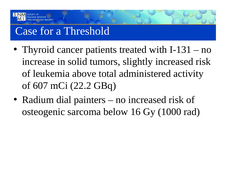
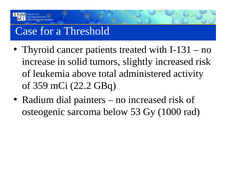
607: 607 -> 359
16: 16 -> 53
